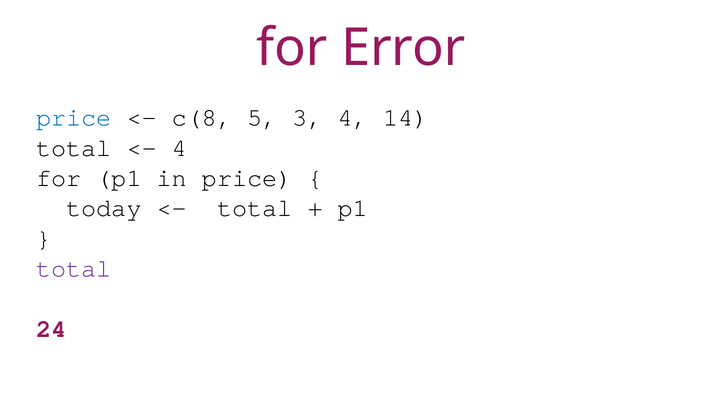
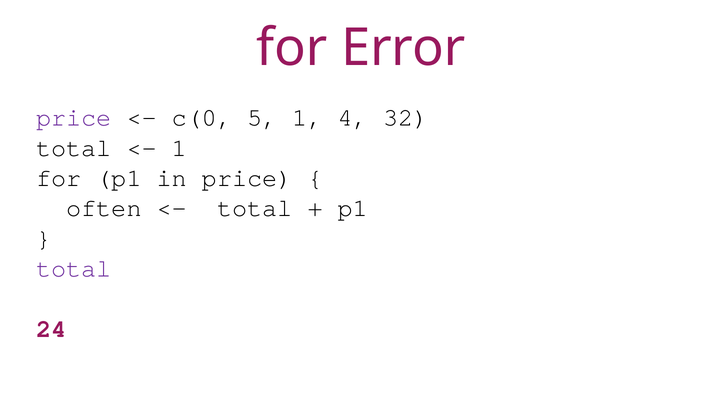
price at (74, 118) colour: blue -> purple
c(8: c(8 -> c(0
5 3: 3 -> 1
14: 14 -> 32
4 at (179, 148): 4 -> 1
today: today -> often
